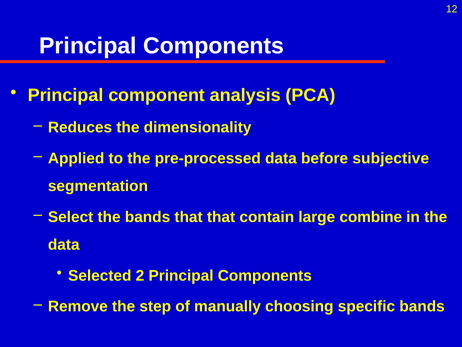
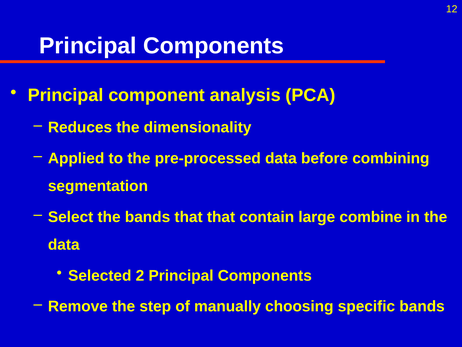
subjective: subjective -> combining
